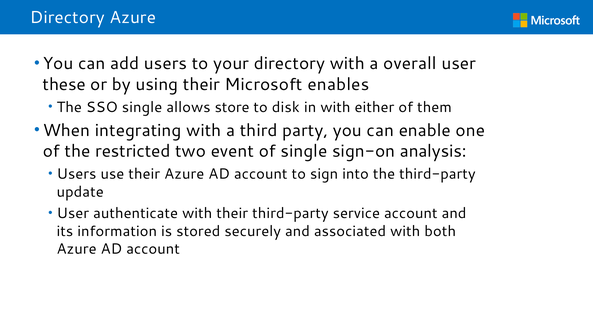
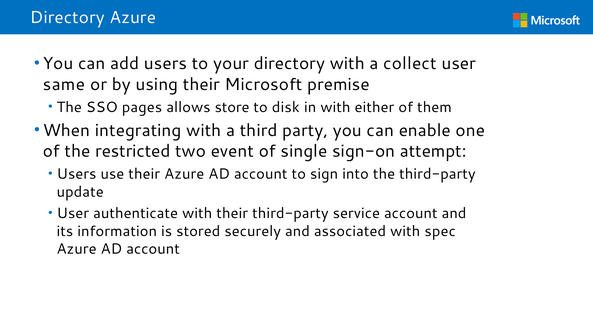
overall: overall -> collect
these: these -> same
enables: enables -> premise
SSO single: single -> pages
analysis: analysis -> attempt
both: both -> spec
